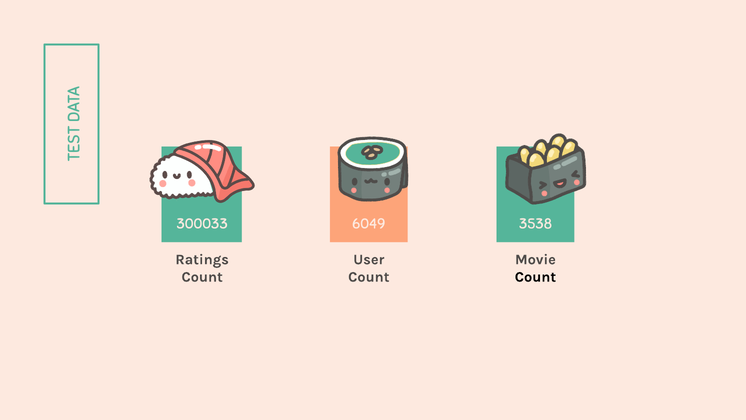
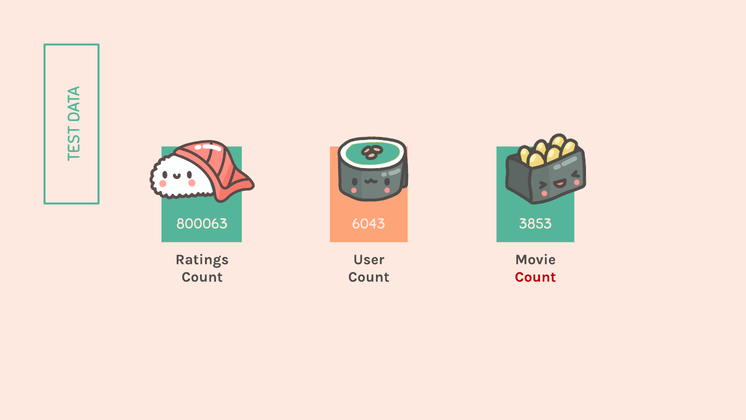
300033: 300033 -> 800063
6049: 6049 -> 6043
3538: 3538 -> 3853
Count at (535, 277) colour: black -> red
